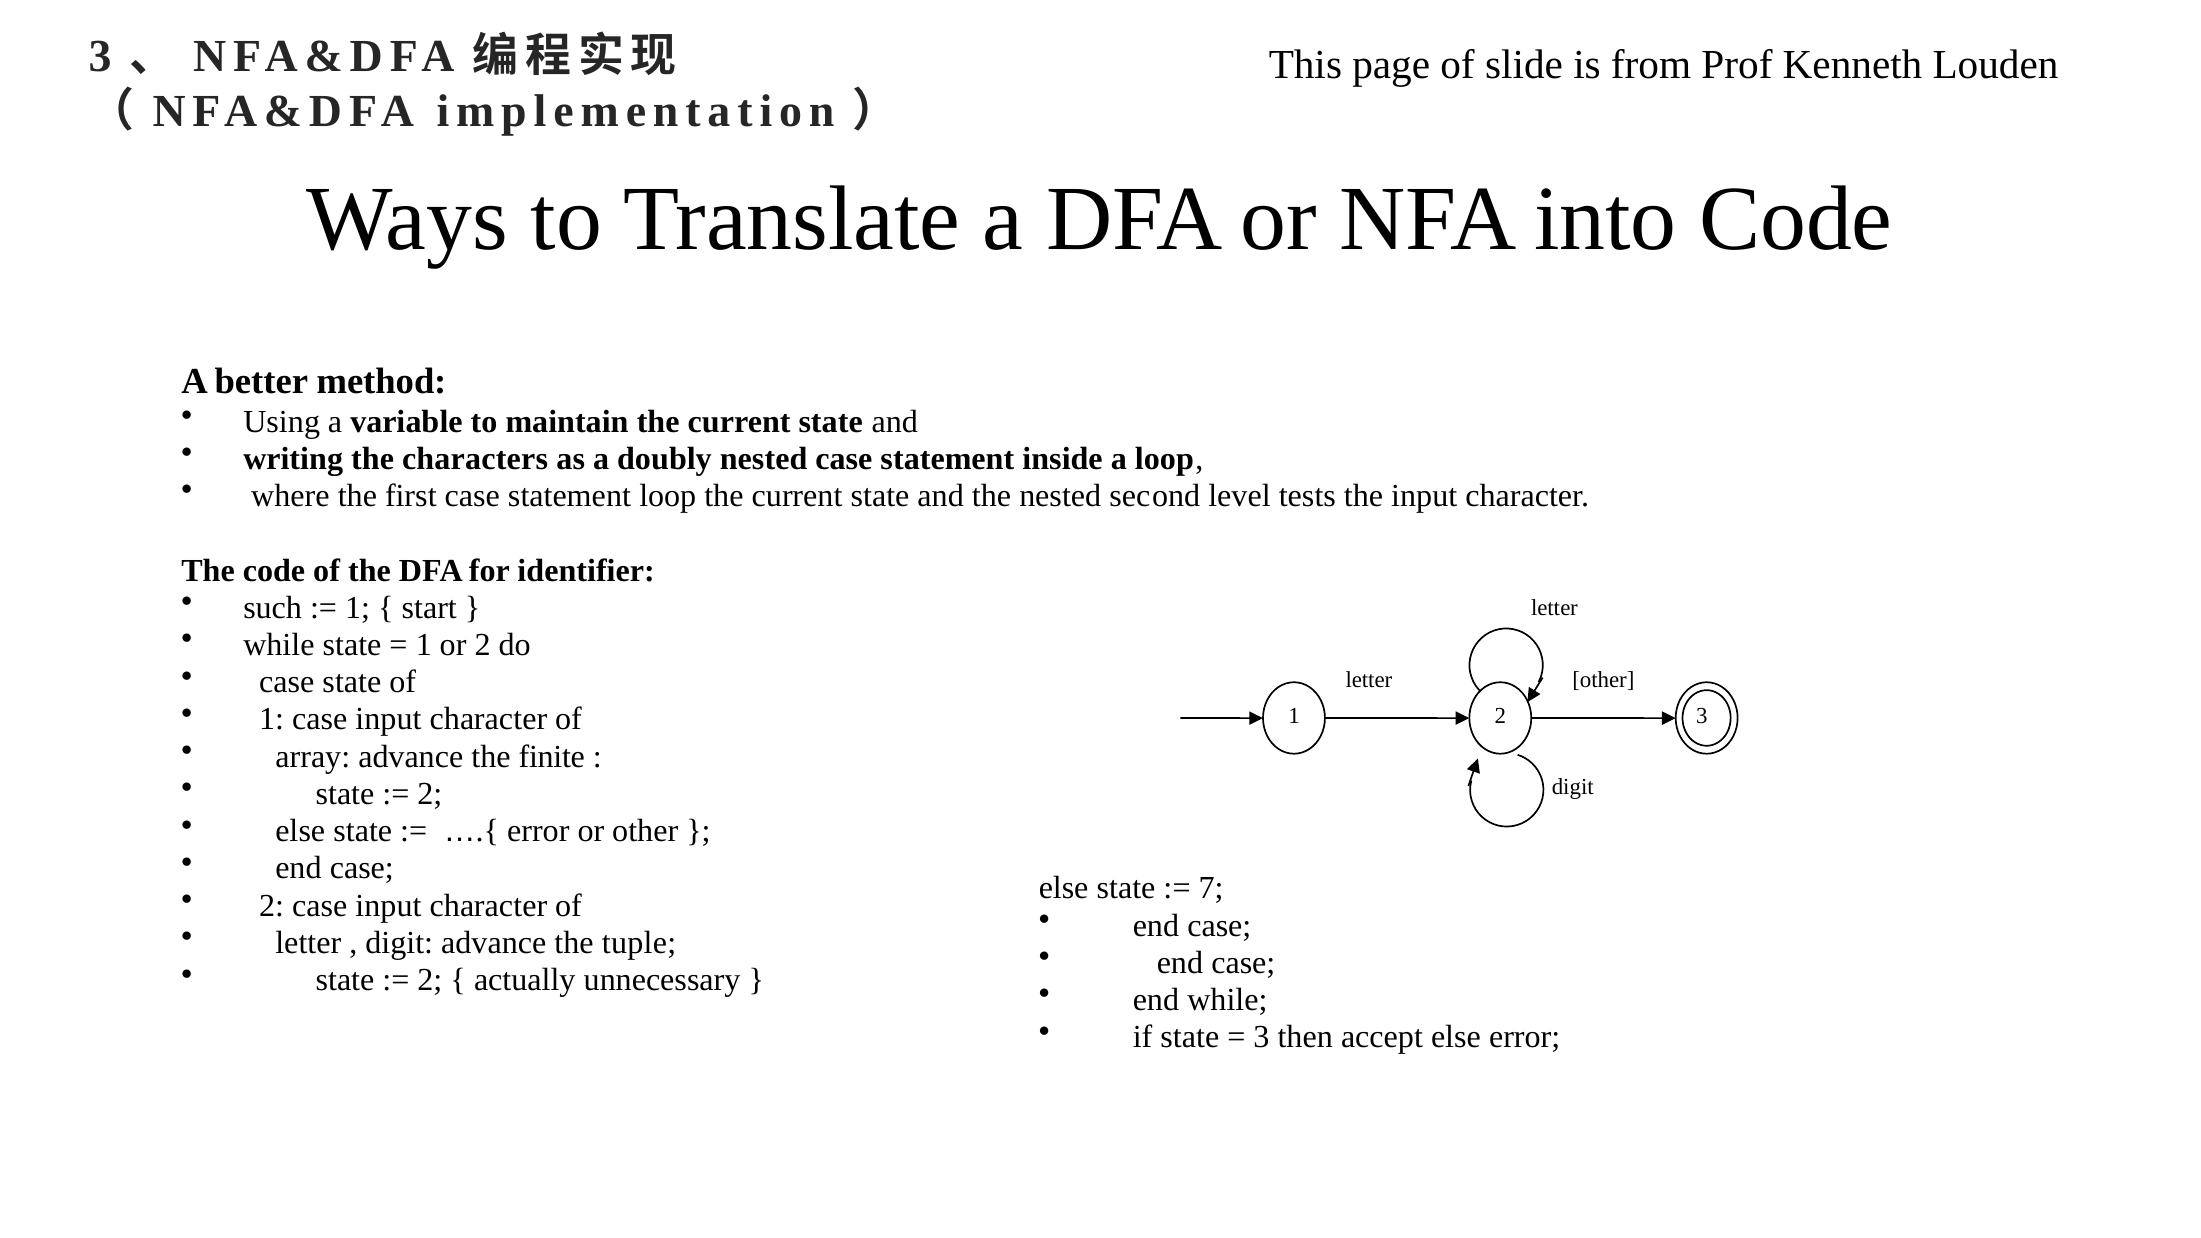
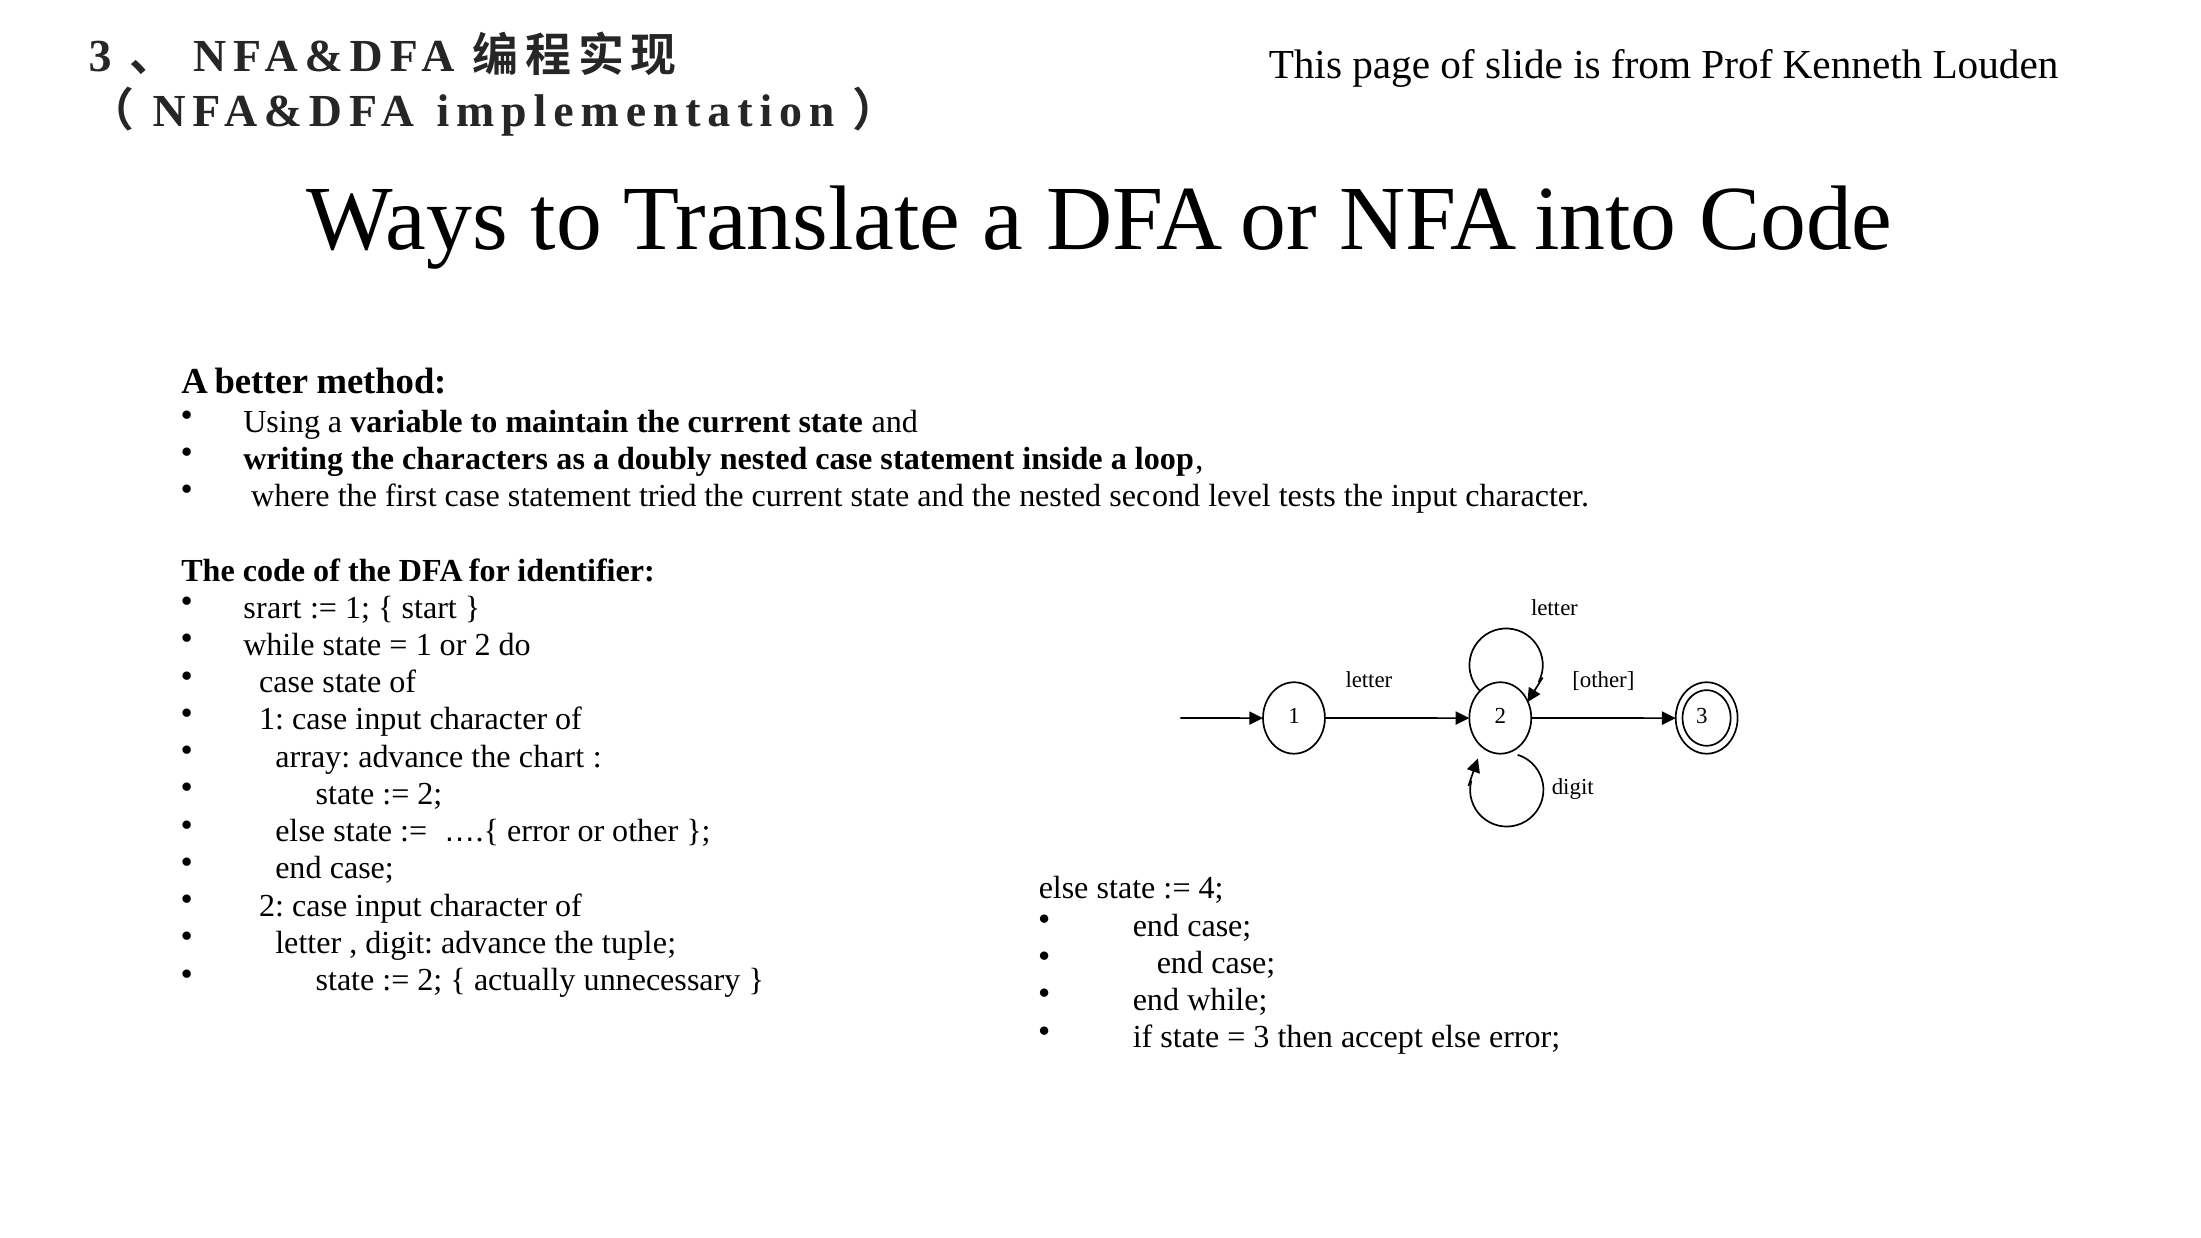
statement loop: loop -> tried
such: such -> srart
finite: finite -> chart
7: 7 -> 4
